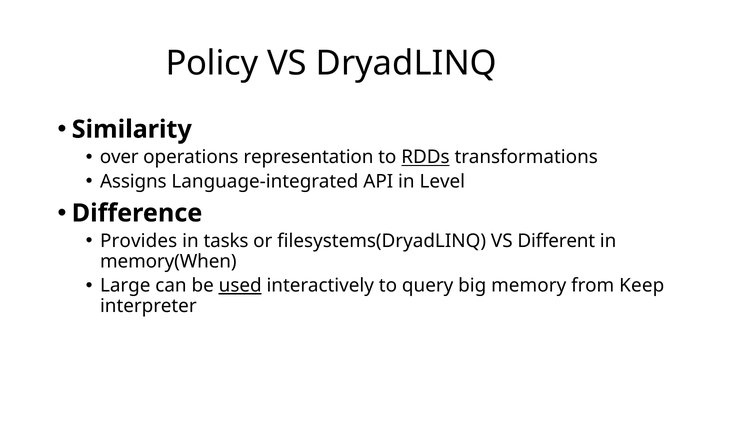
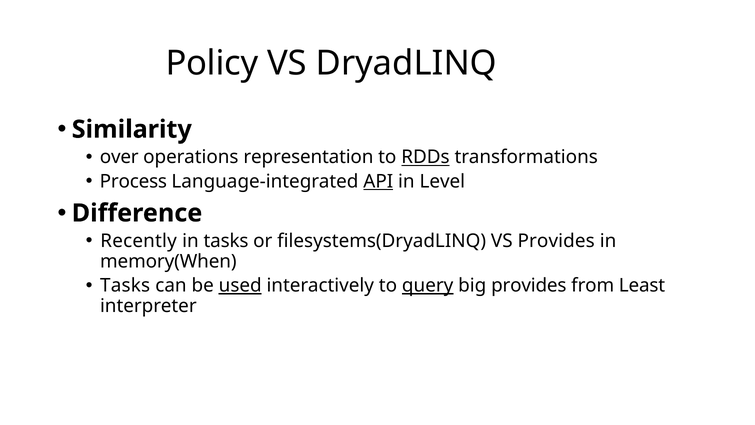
Assigns: Assigns -> Process
API underline: none -> present
Provides: Provides -> Recently
VS Different: Different -> Provides
Large at (125, 285): Large -> Tasks
query underline: none -> present
big memory: memory -> provides
Keep: Keep -> Least
